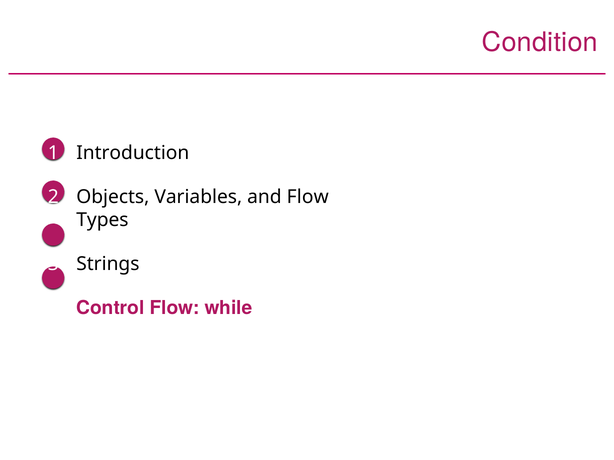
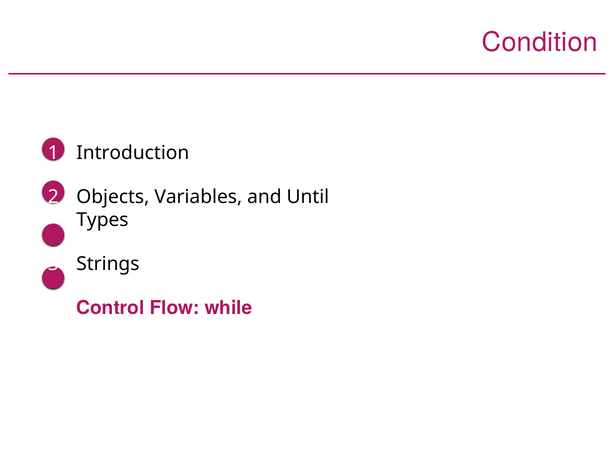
and Flow: Flow -> Until
